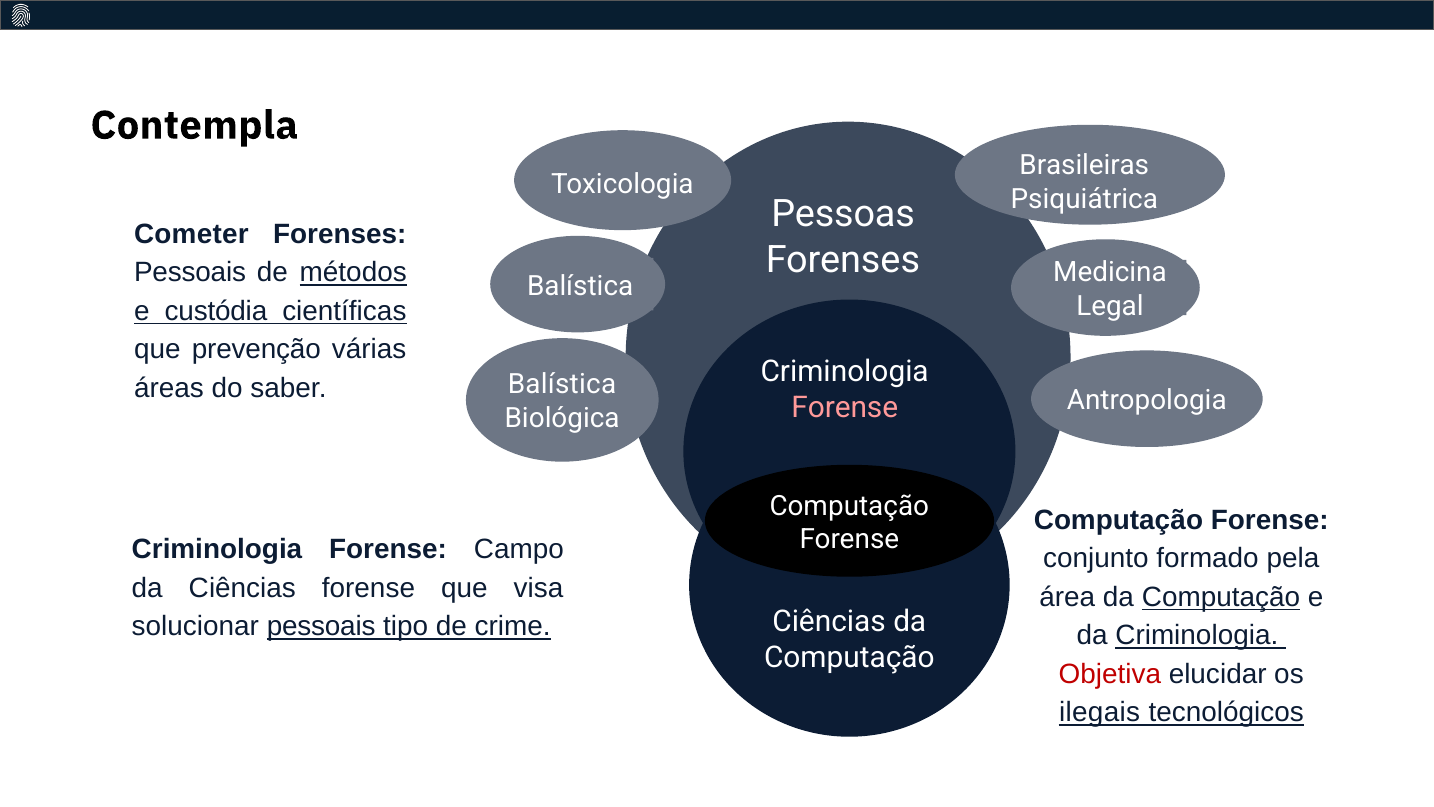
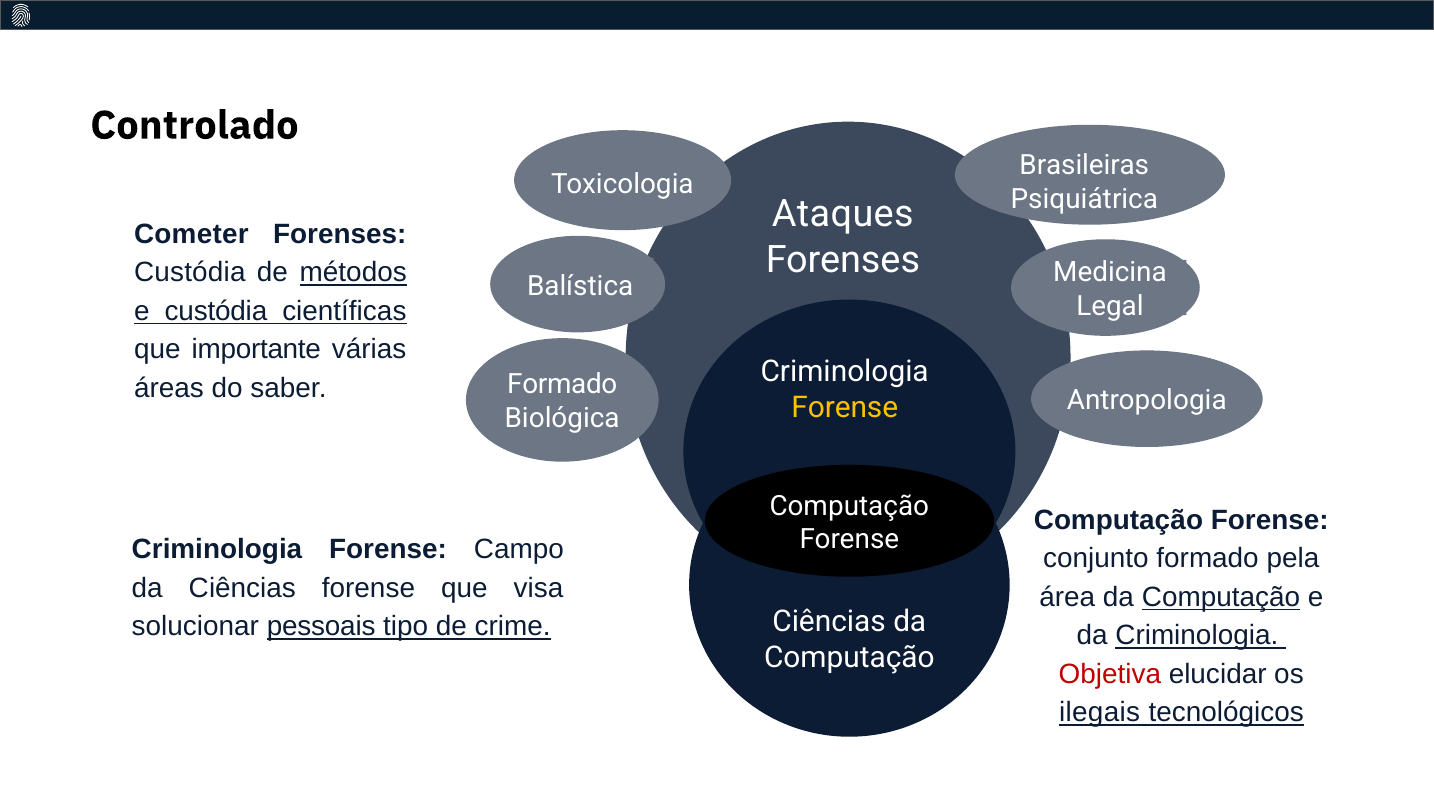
Contempla: Contempla -> Controlado
Pessoas: Pessoas -> Ataques
Pessoais at (190, 272): Pessoais -> Custódia
prevenção: prevenção -> importante
Balística at (562, 385): Balística -> Formado
Forense at (845, 408) colour: pink -> yellow
